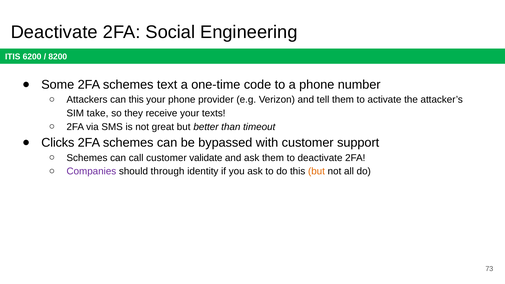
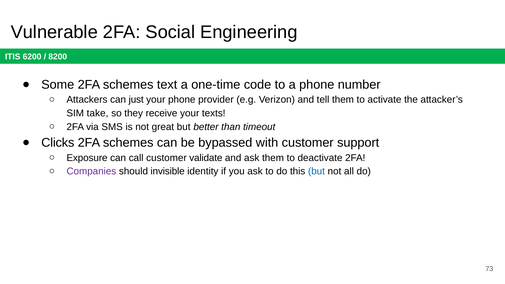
Deactivate at (54, 32): Deactivate -> Vulnerable
can this: this -> just
Schemes at (87, 158): Schemes -> Exposure
through: through -> invisible
but at (316, 171) colour: orange -> blue
